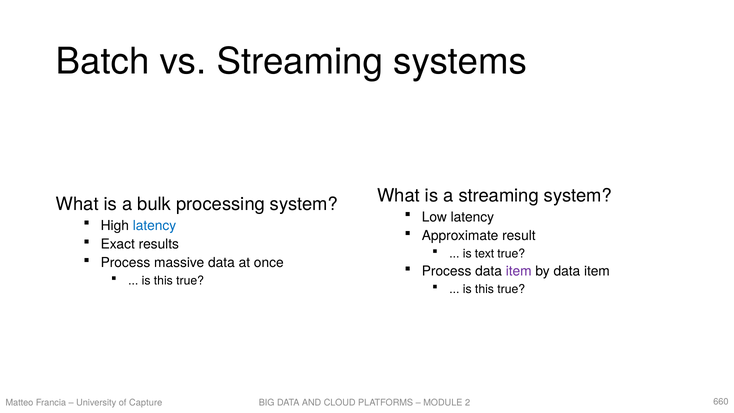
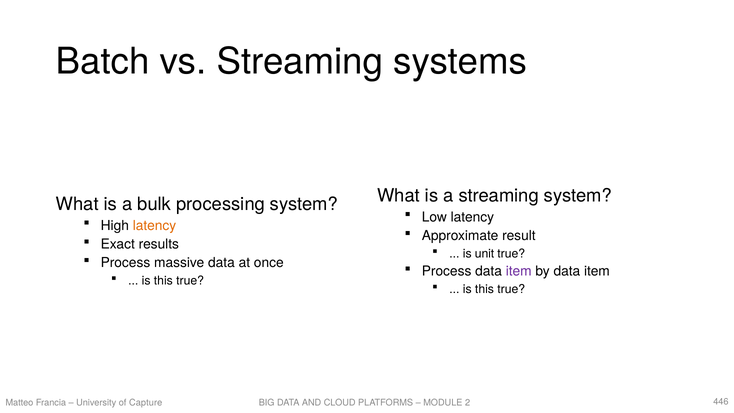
latency at (154, 225) colour: blue -> orange
text: text -> unit
660: 660 -> 446
